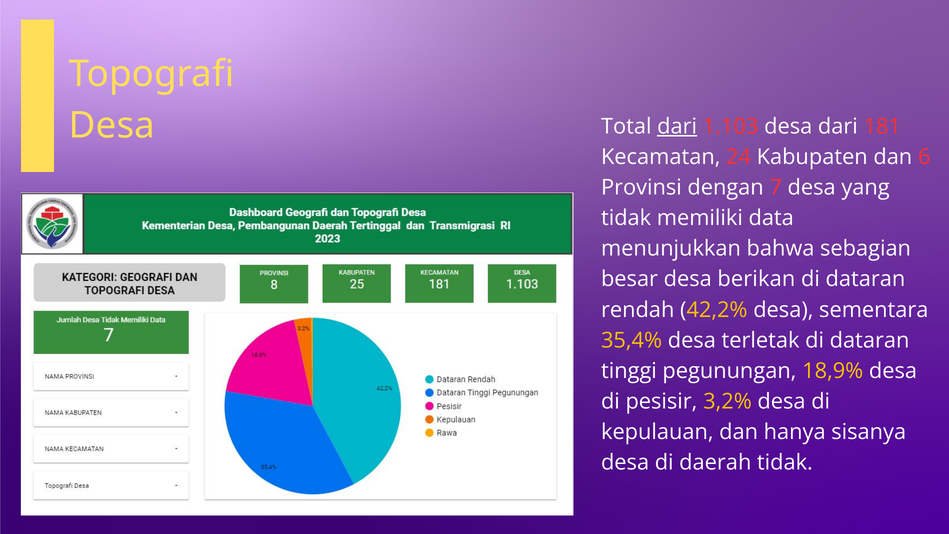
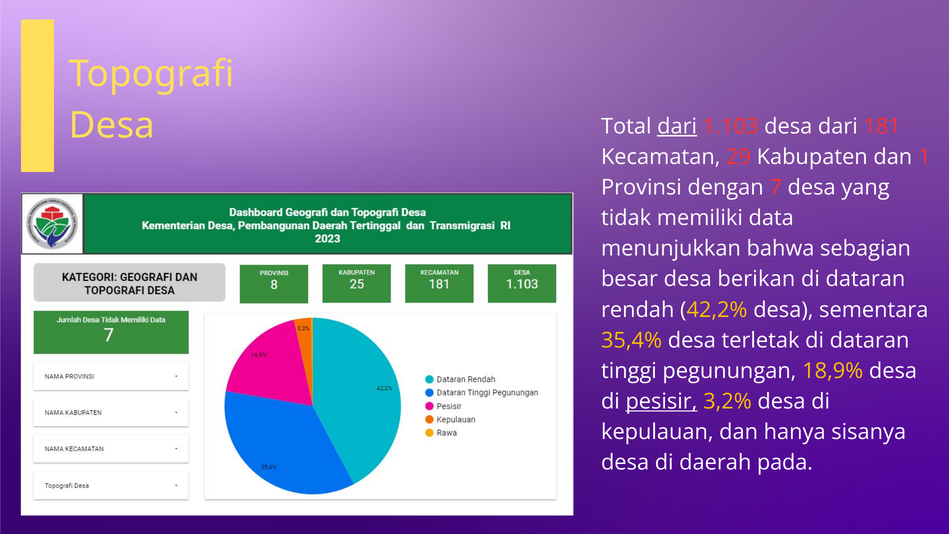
24: 24 -> 29
6: 6 -> 1
pesisir underline: none -> present
daerah tidak: tidak -> pada
